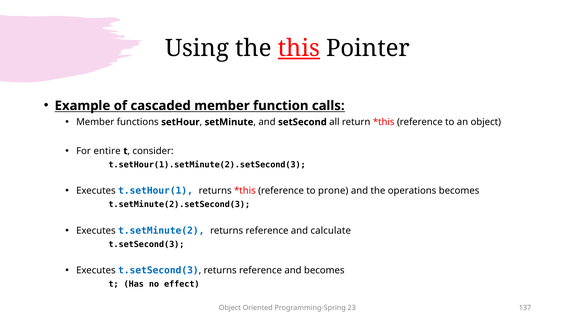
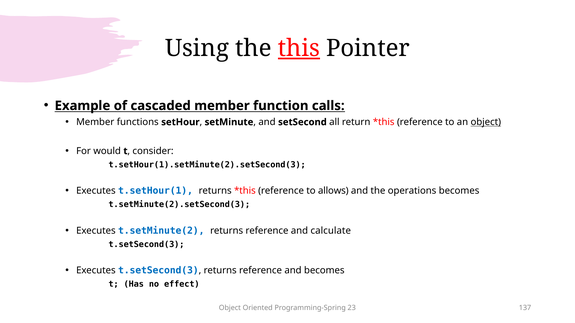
object at (486, 122) underline: none -> present
entire: entire -> would
prone: prone -> allows
